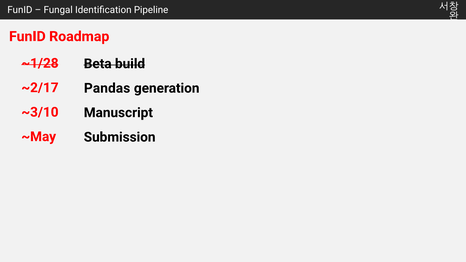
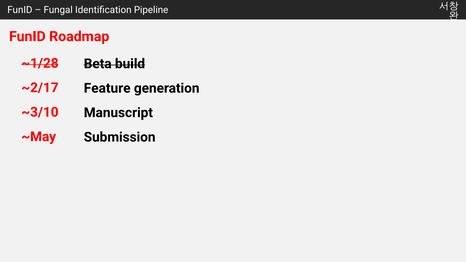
Pandas: Pandas -> Feature
